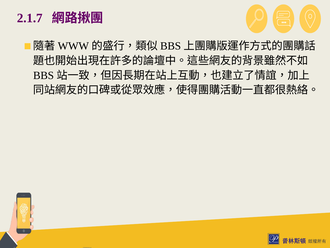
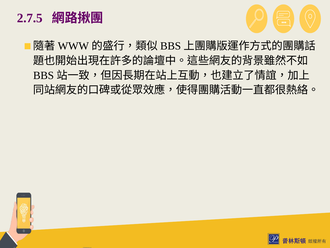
2.1.7: 2.1.7 -> 2.7.5
